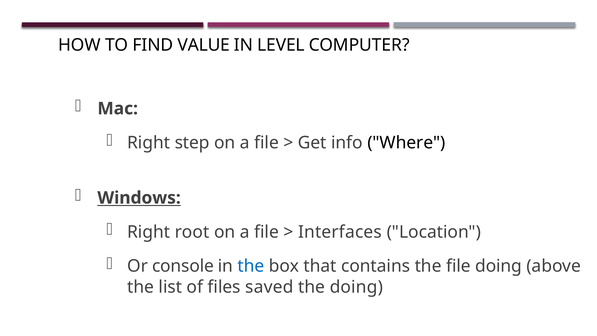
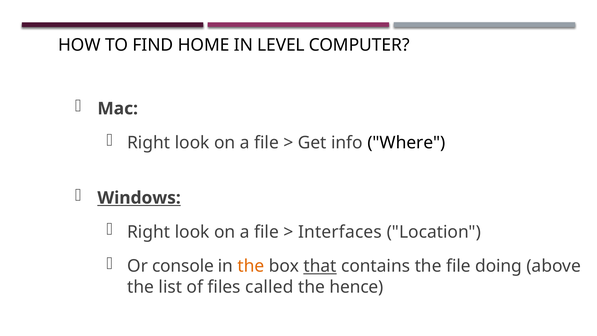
VALUE: VALUE -> HOME
step at (192, 143): step -> look
root at (192, 232): root -> look
the at (251, 266) colour: blue -> orange
that underline: none -> present
saved: saved -> called
the doing: doing -> hence
